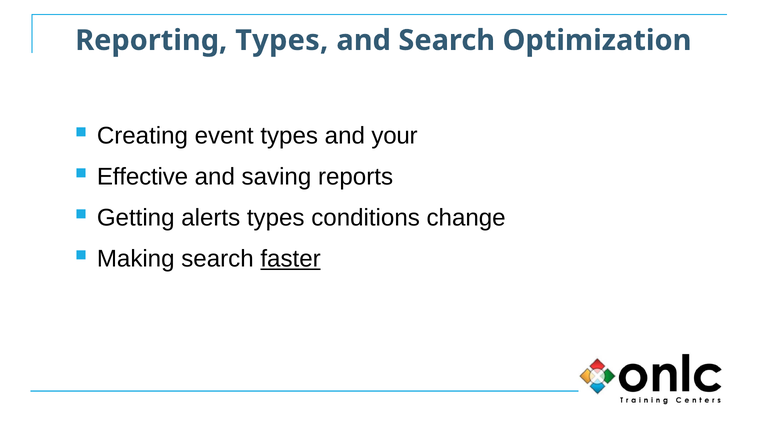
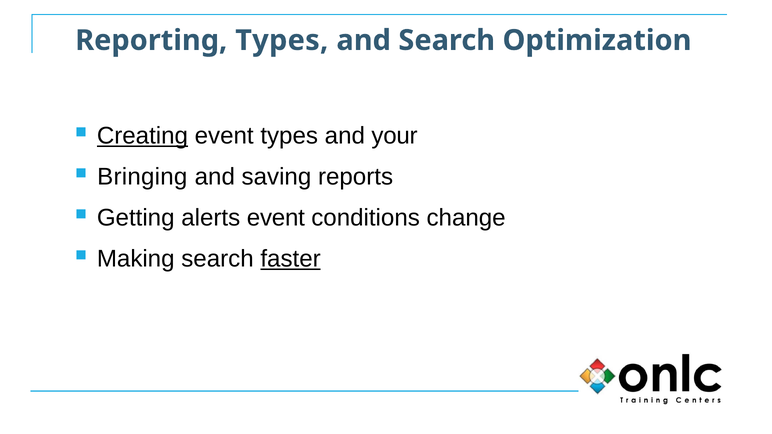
Creating underline: none -> present
Effective: Effective -> Bringing
alerts types: types -> event
